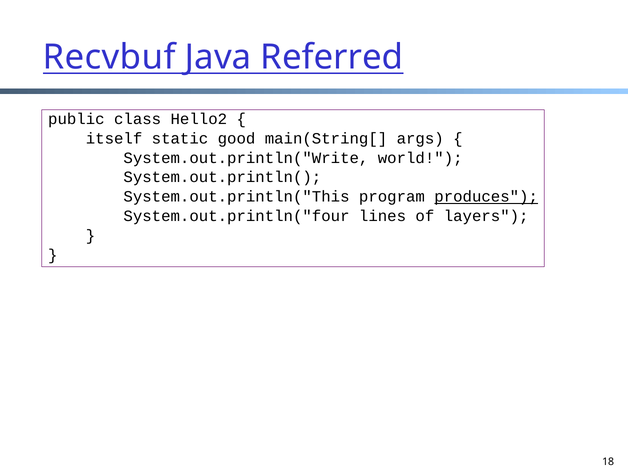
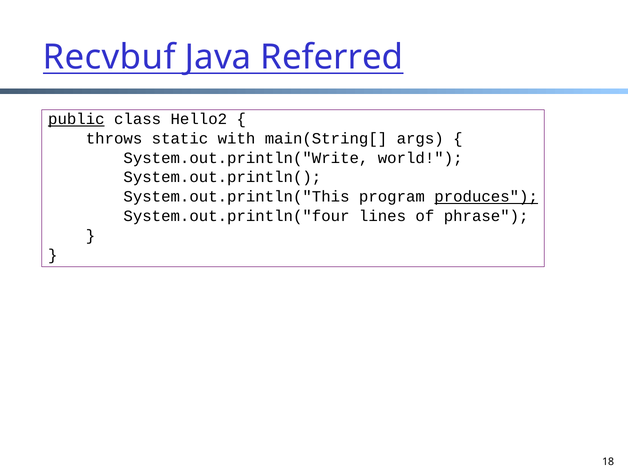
public underline: none -> present
itself: itself -> throws
good: good -> with
layers: layers -> phrase
